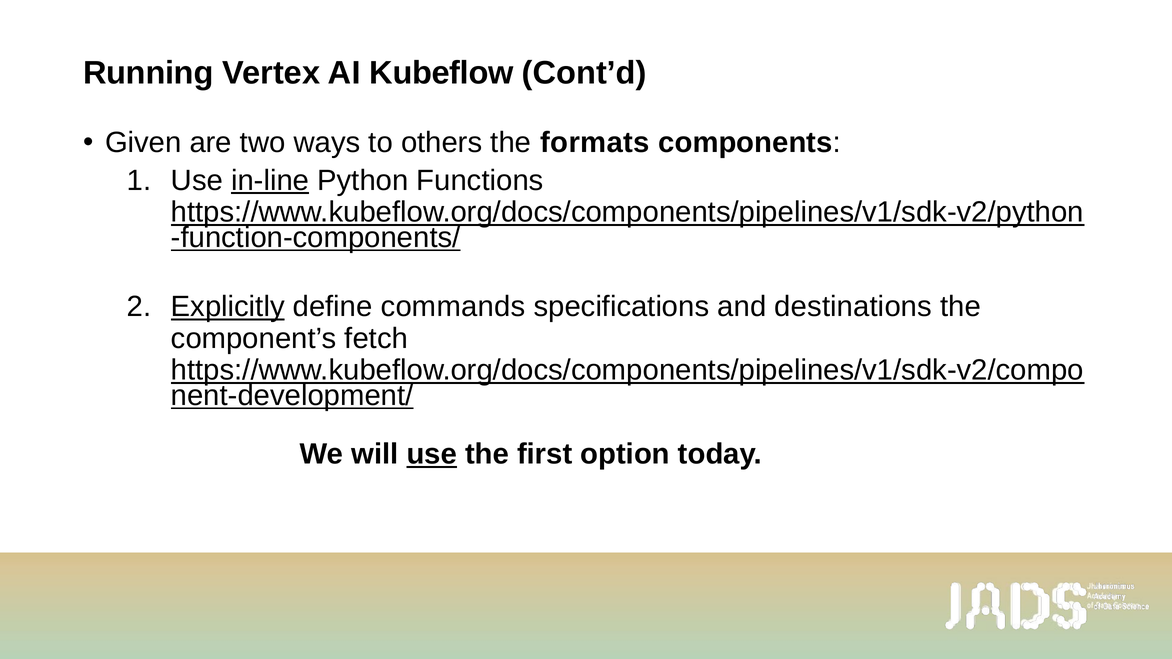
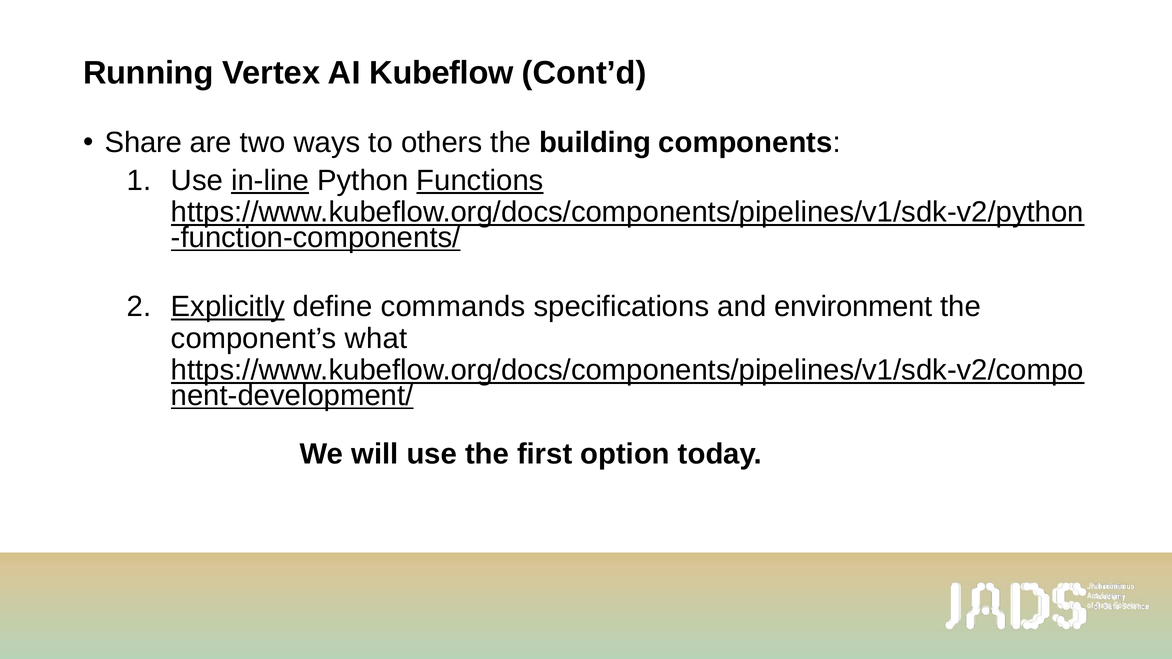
Given: Given -> Share
formats: formats -> building
Functions underline: none -> present
destinations: destinations -> environment
fetch: fetch -> what
use at (432, 454) underline: present -> none
